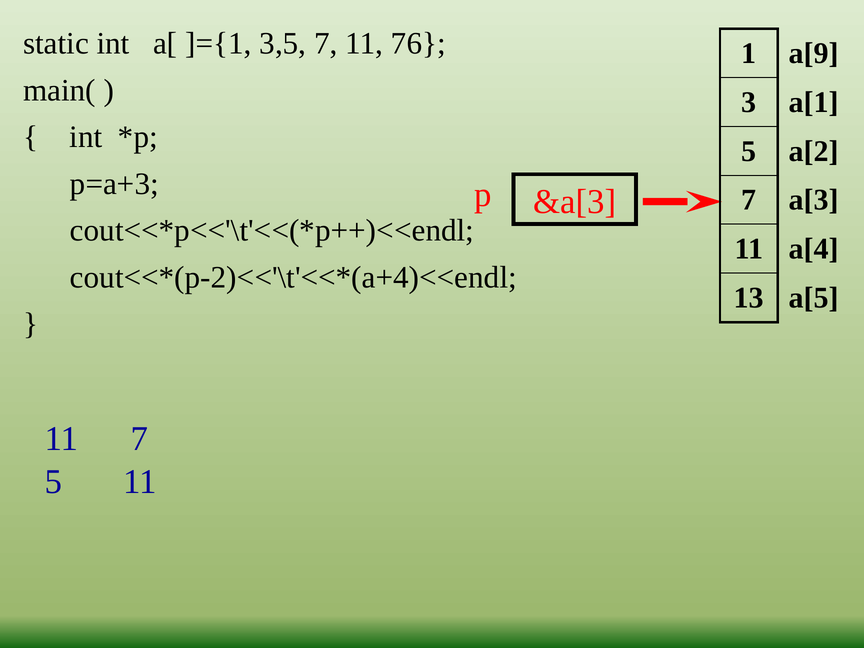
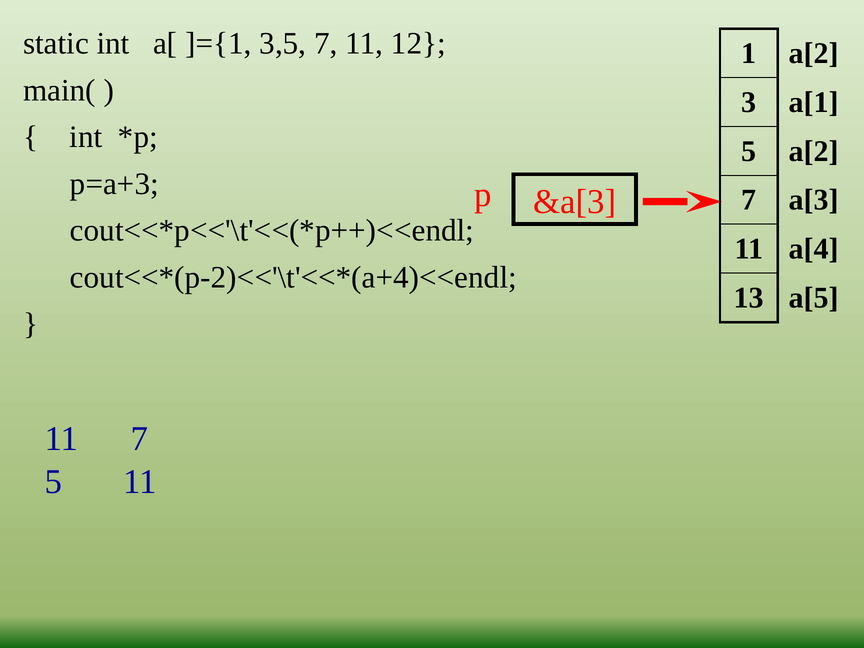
76: 76 -> 12
a[9 at (814, 53): a[9 -> a[2
